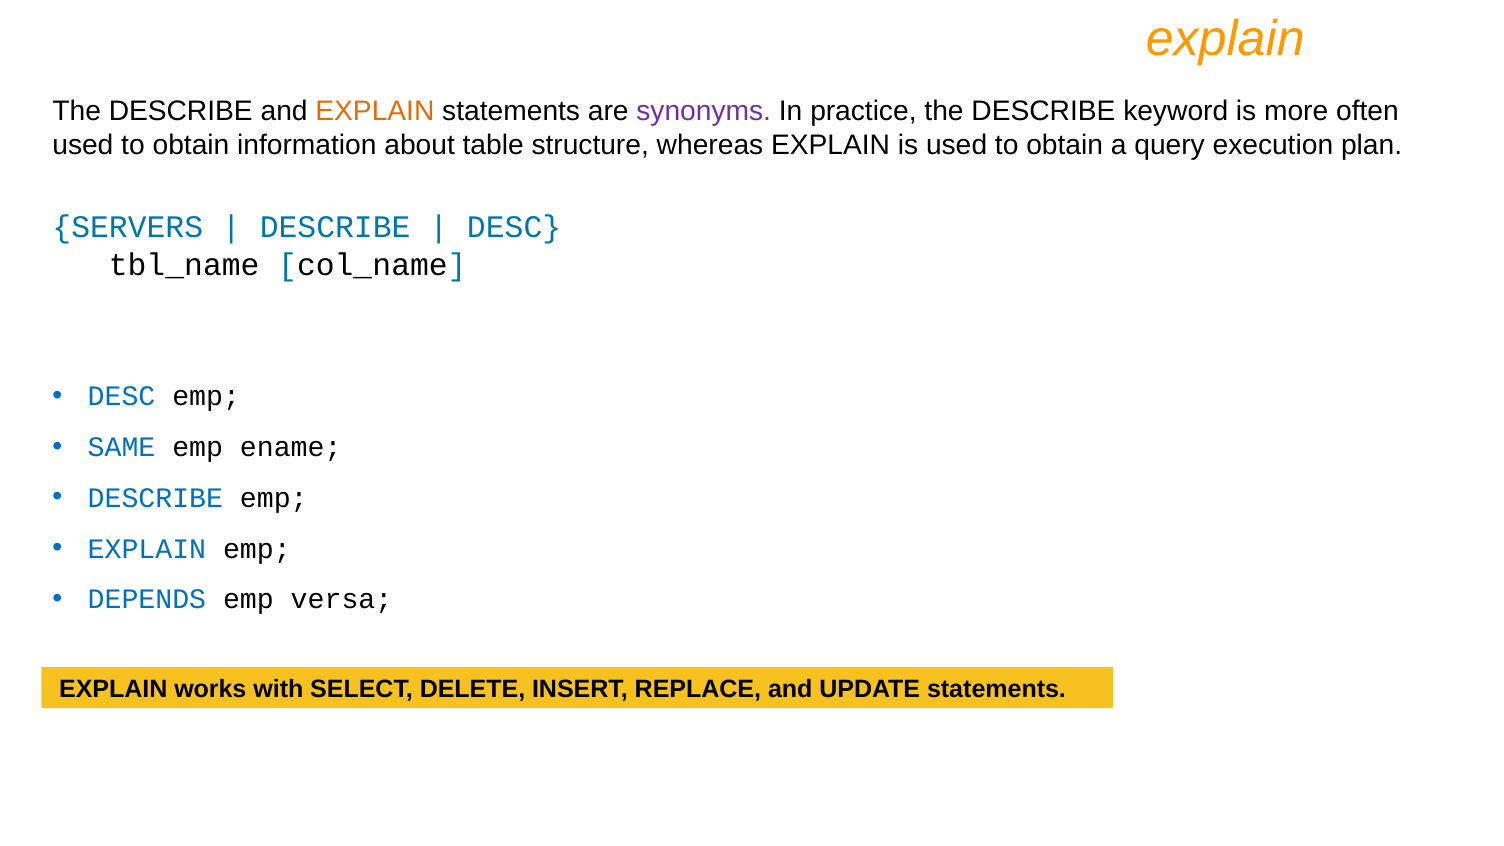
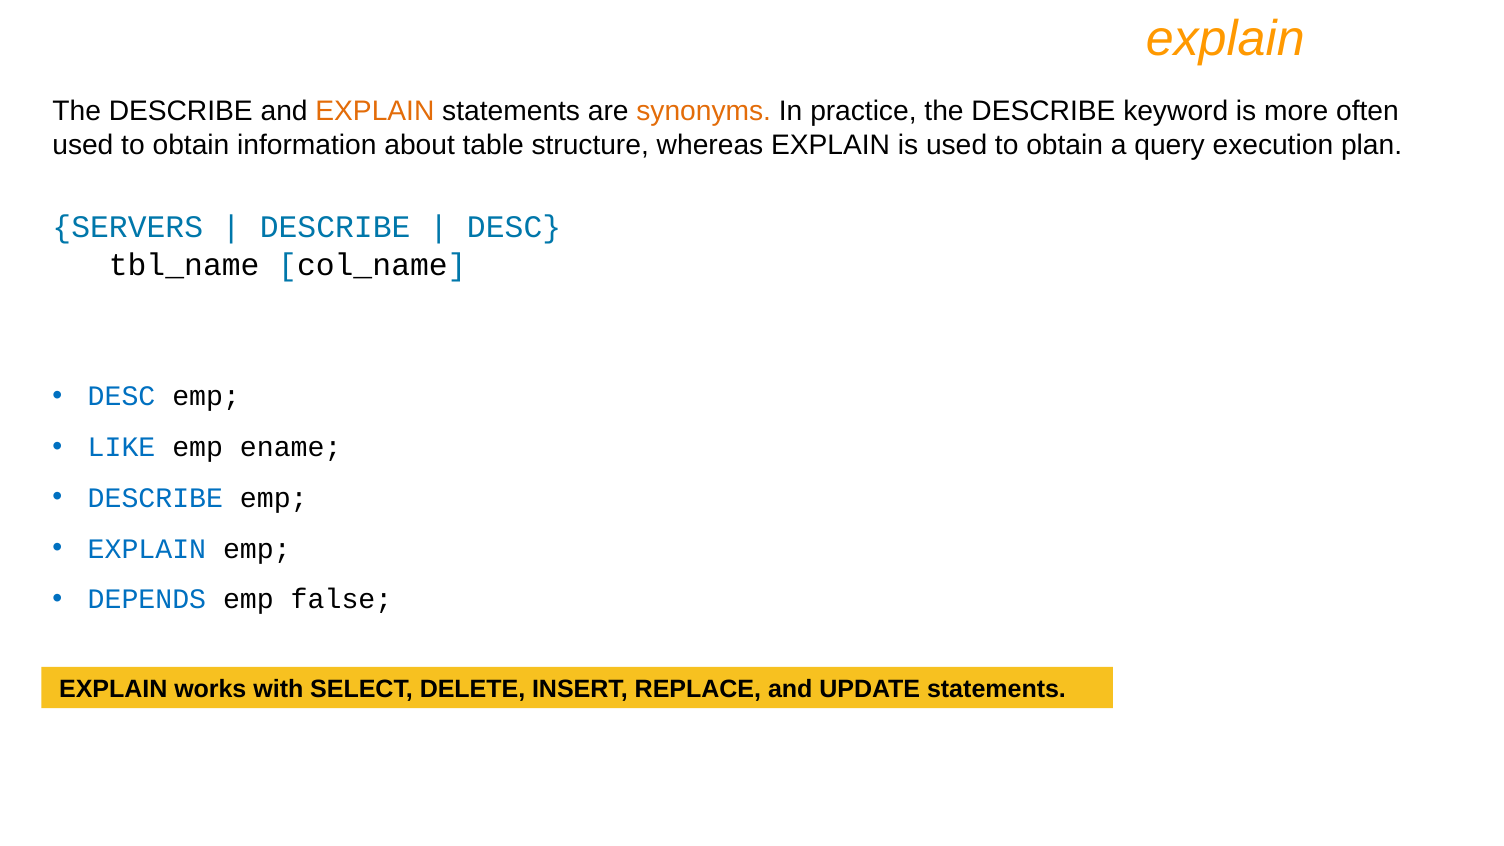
synonyms colour: purple -> orange
SAME: SAME -> LIKE
versa: versa -> false
